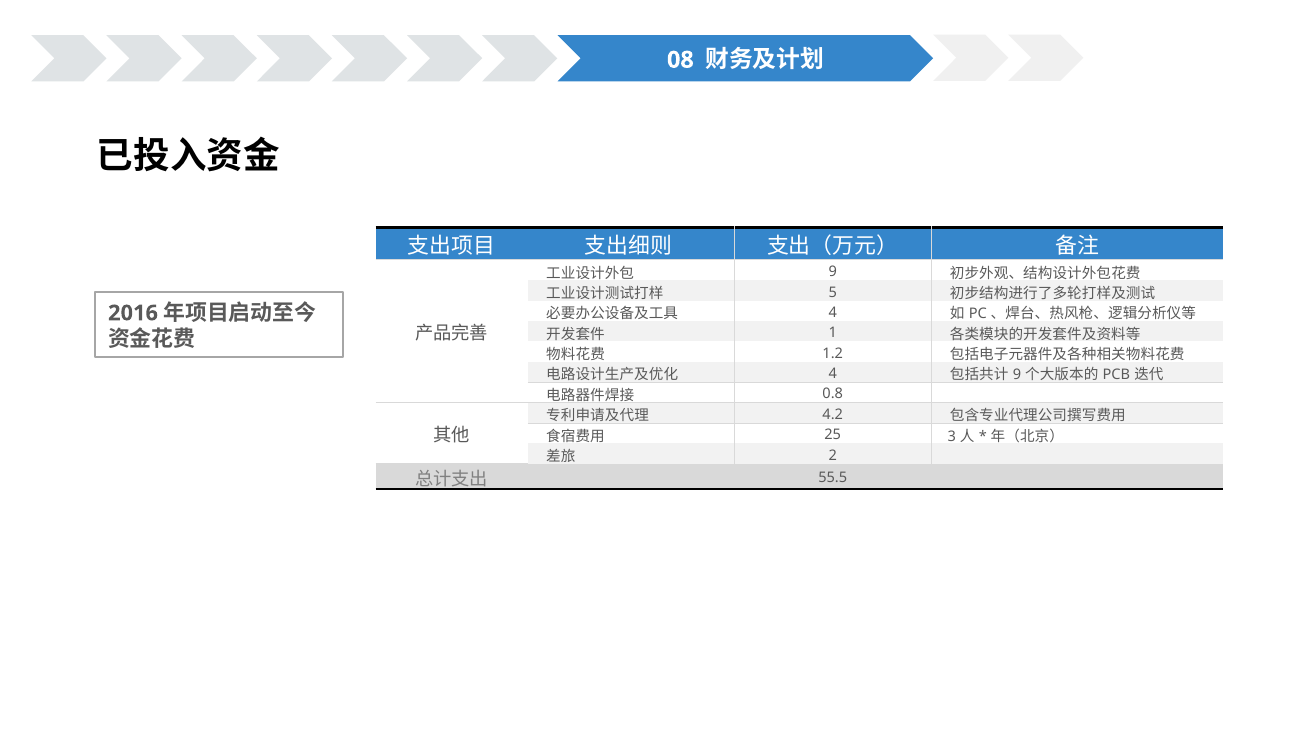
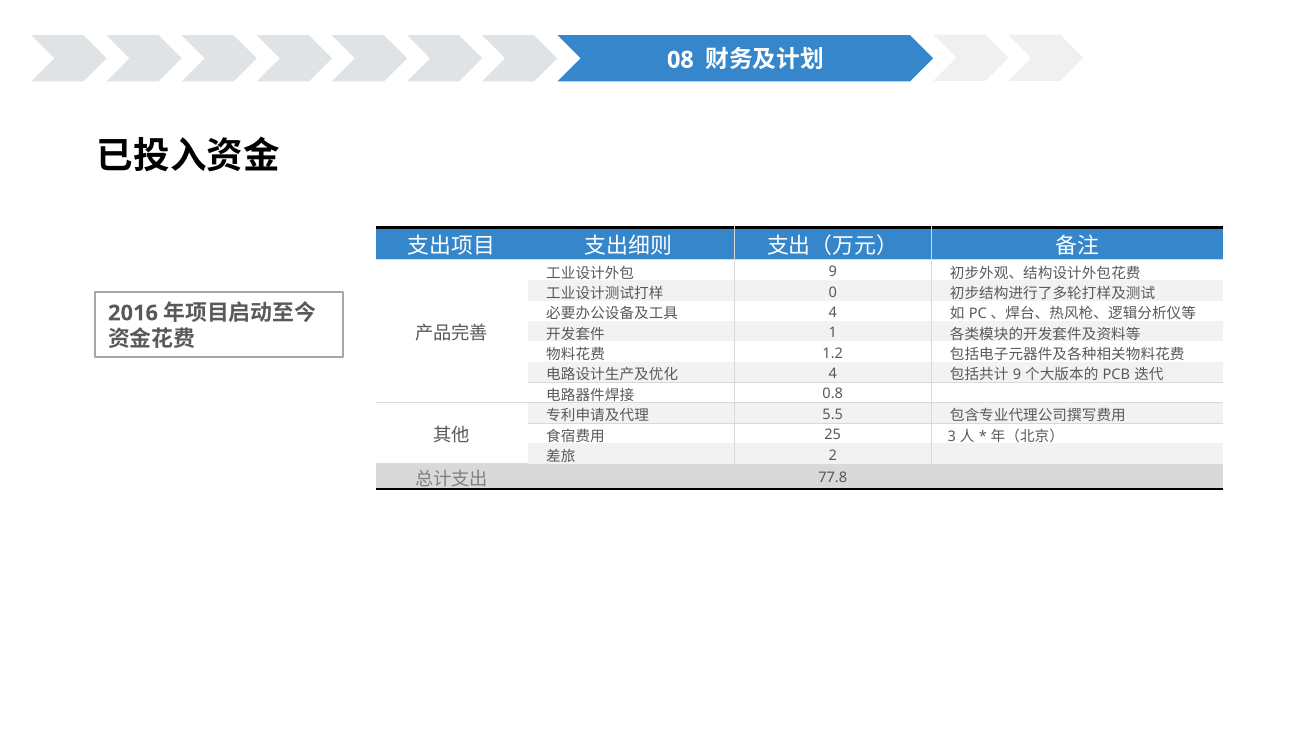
5: 5 -> 0
4.2: 4.2 -> 5.5
55.5: 55.5 -> 77.8
